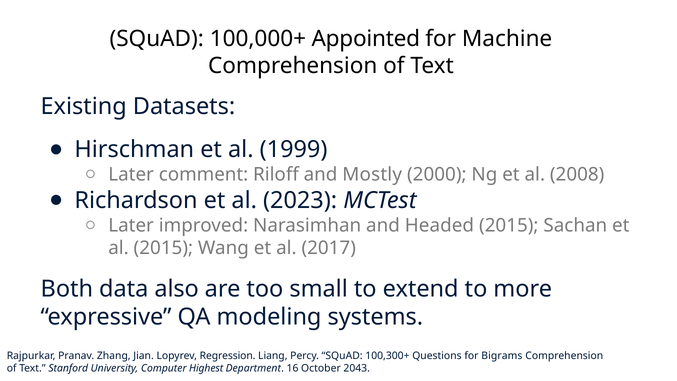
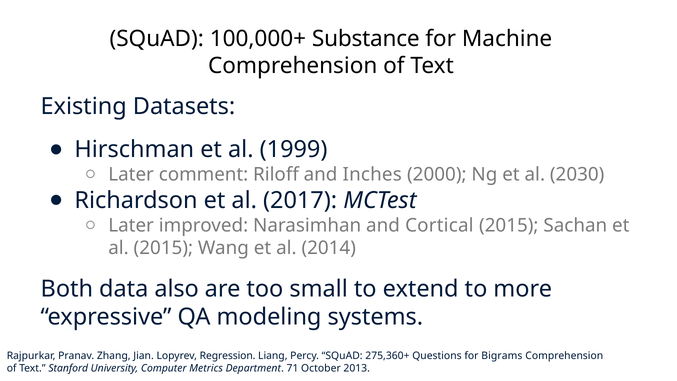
Appointed: Appointed -> Substance
Mostly: Mostly -> Inches
2008: 2008 -> 2030
2023: 2023 -> 2017
Headed: Headed -> Cortical
2017: 2017 -> 2014
100,300+: 100,300+ -> 275,360+
Highest: Highest -> Metrics
16: 16 -> 71
2043: 2043 -> 2013
